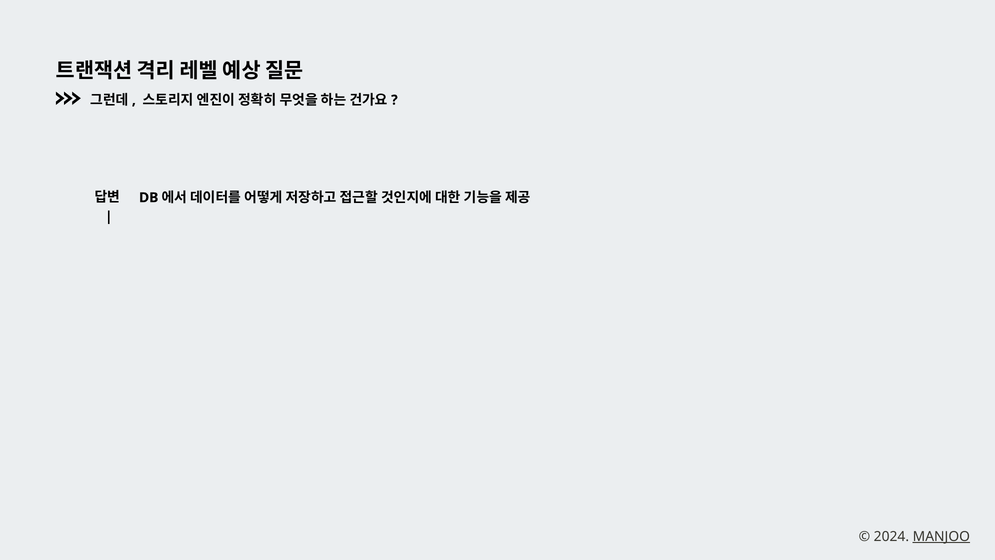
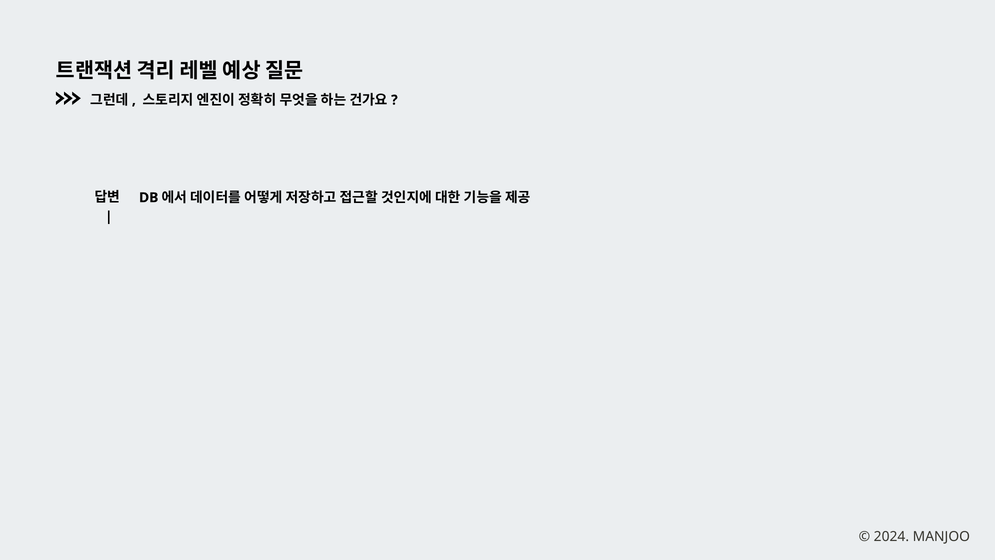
MANJOO underline: present -> none
